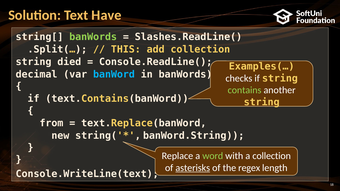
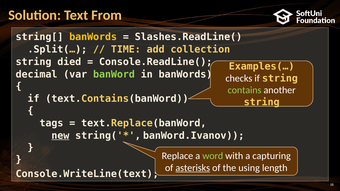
Have: Have -> From
banWords at (93, 37) colour: light green -> yellow
THIS: THIS -> TIME
banWord colour: light blue -> light green
from: from -> tags
new underline: none -> present
banWord.String: banWord.String -> banWord.Ivanov
a collection: collection -> capturing
regex: regex -> using
